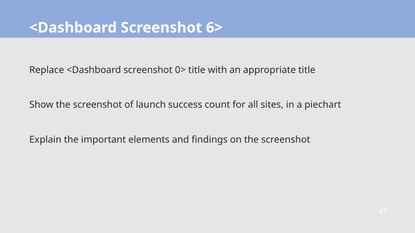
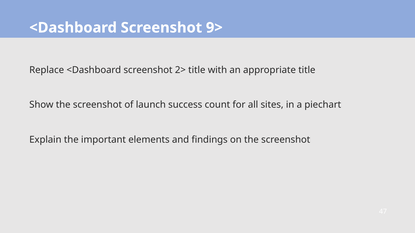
6>: 6> -> 9>
0>: 0> -> 2>
